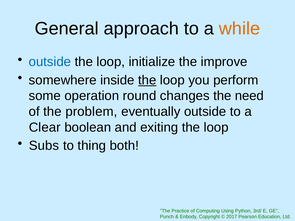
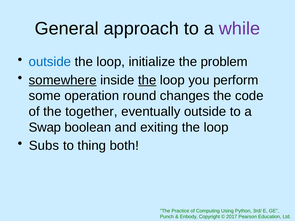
while colour: orange -> purple
improve: improve -> problem
somewhere underline: none -> present
need: need -> code
problem: problem -> together
Clear: Clear -> Swap
